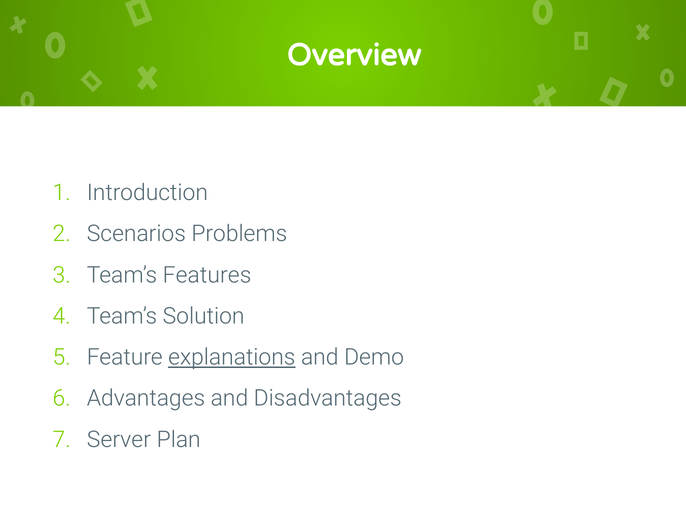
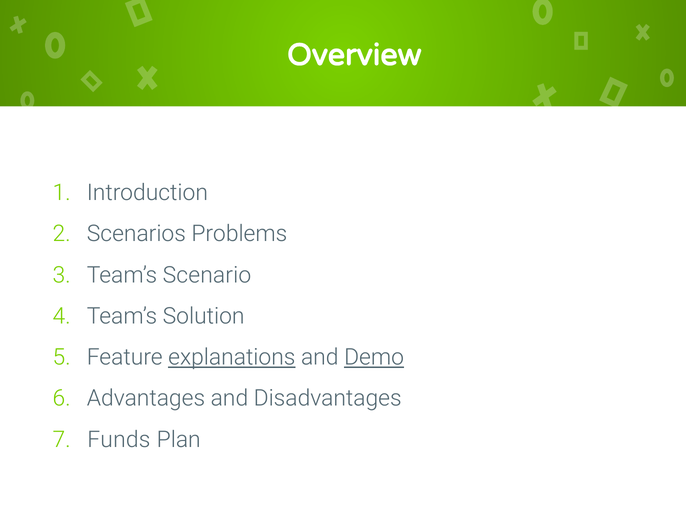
Features: Features -> Scenario
Demo underline: none -> present
Server: Server -> Funds
